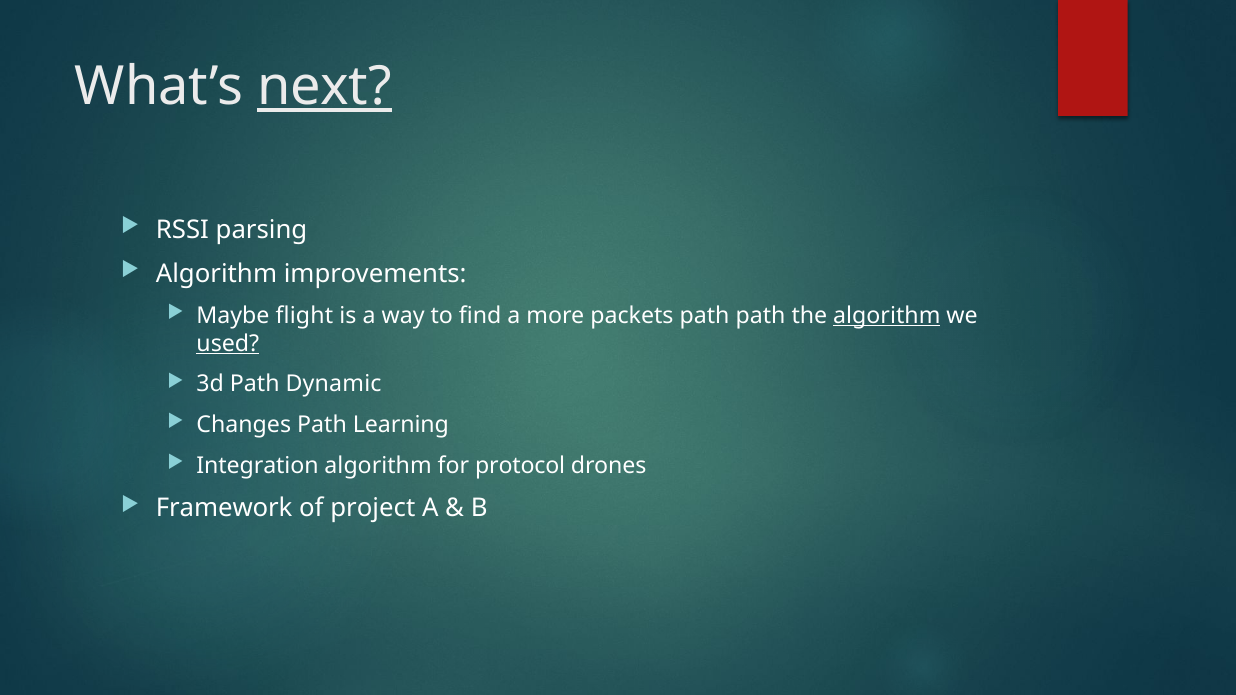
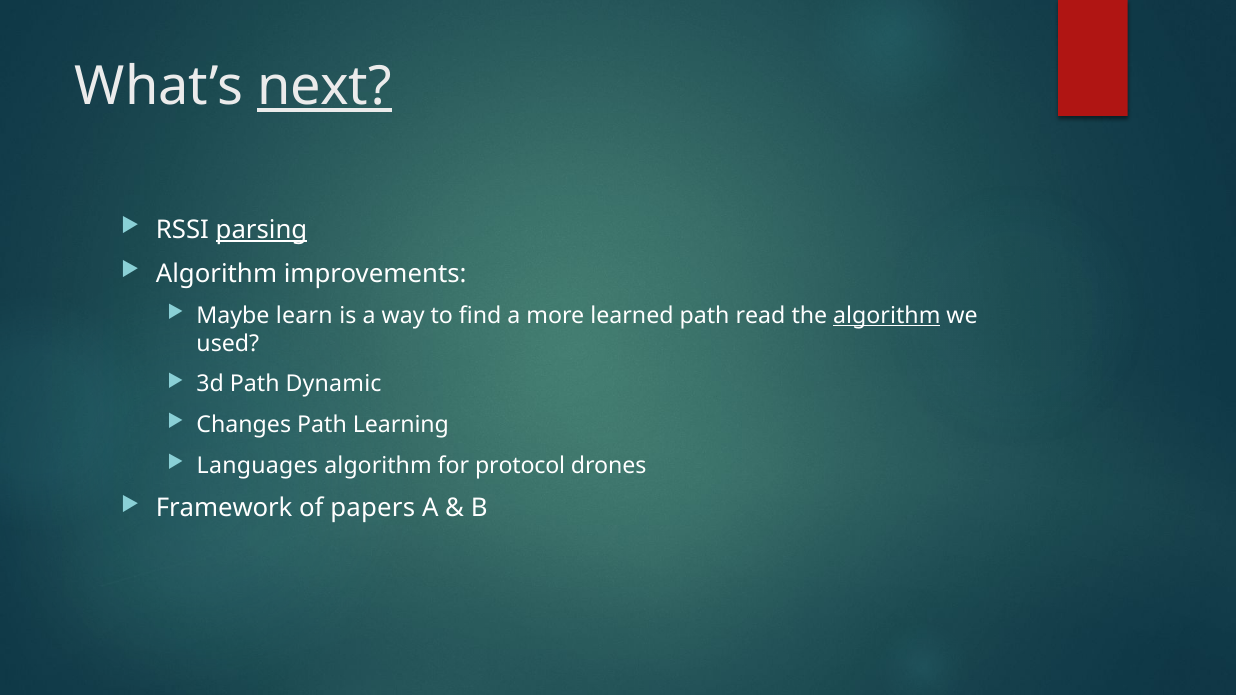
parsing underline: none -> present
flight: flight -> learn
packets: packets -> learned
path path: path -> read
used underline: present -> none
Integration: Integration -> Languages
project: project -> papers
